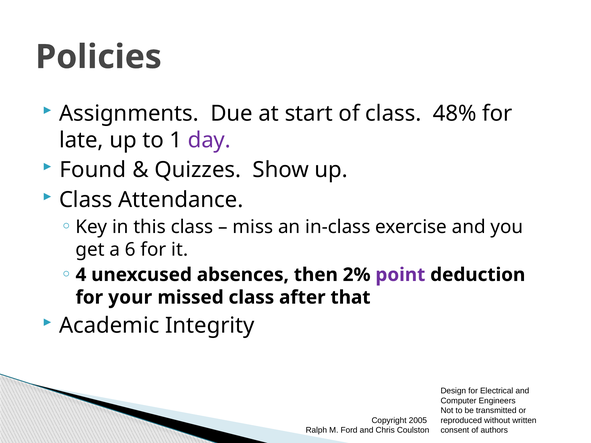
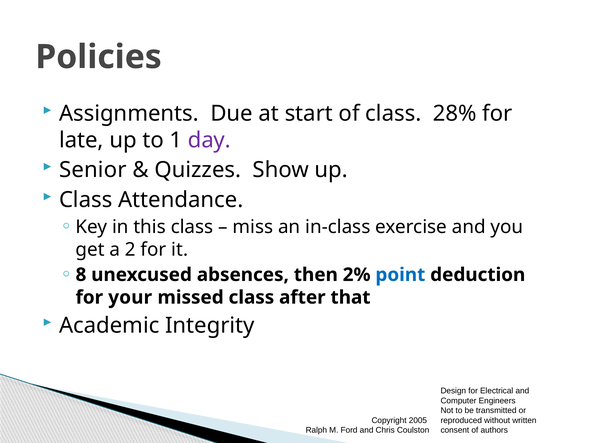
48%: 48% -> 28%
Found: Found -> Senior
6: 6 -> 2
4: 4 -> 8
point colour: purple -> blue
